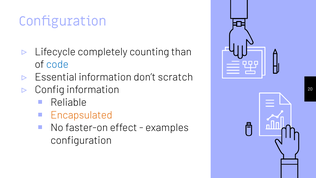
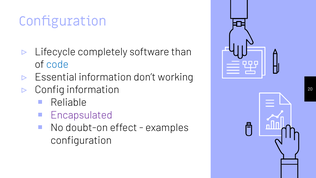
counting: counting -> software
scratch: scratch -> working
Encapsulated colour: orange -> purple
faster-on: faster-on -> doubt-on
